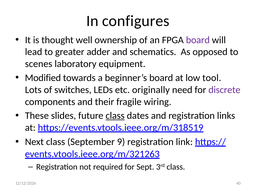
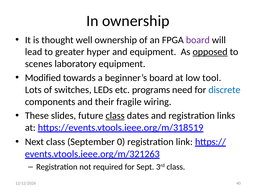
In configures: configures -> ownership
adder: adder -> hyper
and schematics: schematics -> equipment
opposed underline: none -> present
originally: originally -> programs
discrete colour: purple -> blue
9: 9 -> 0
